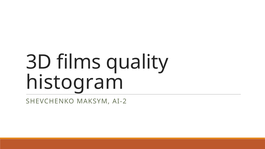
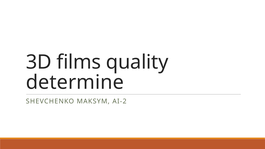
histogram: histogram -> determine
